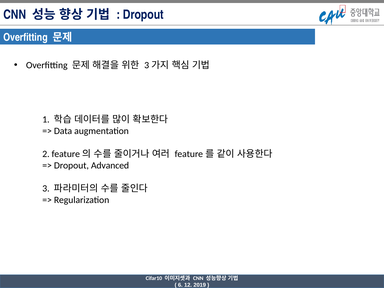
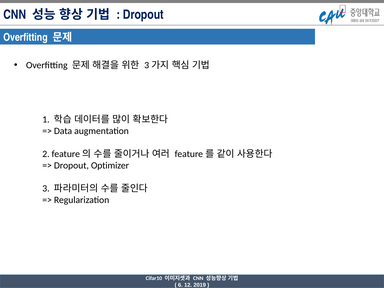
Advanced: Advanced -> Optimizer
